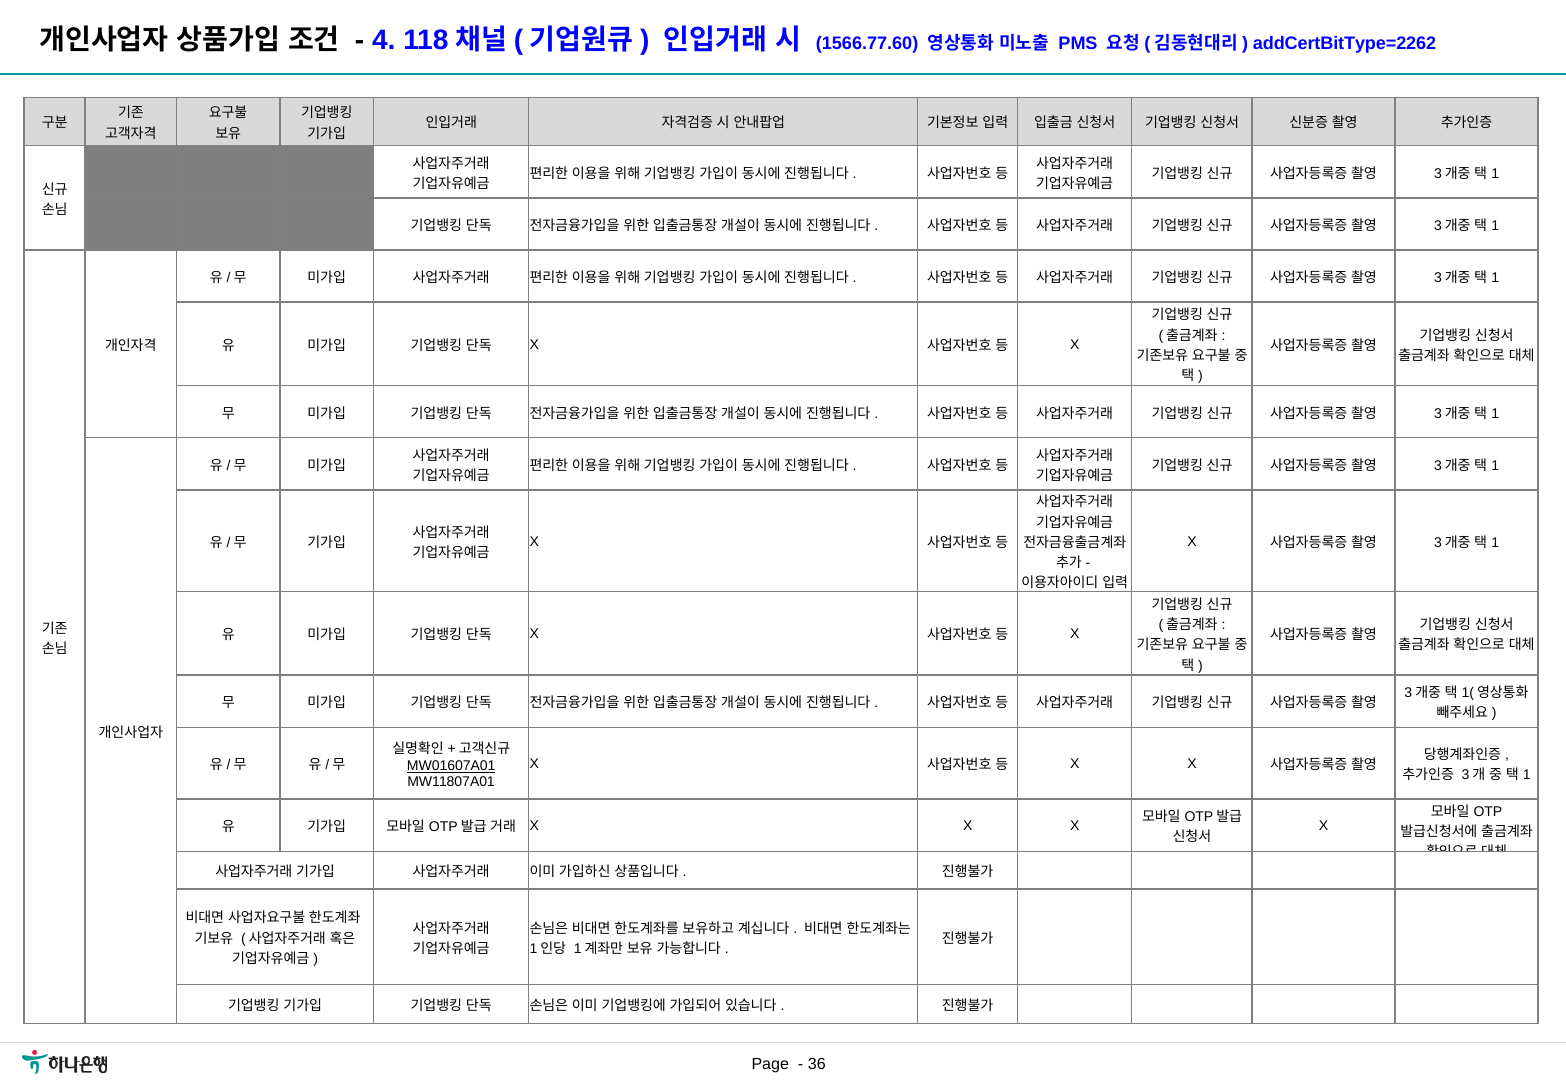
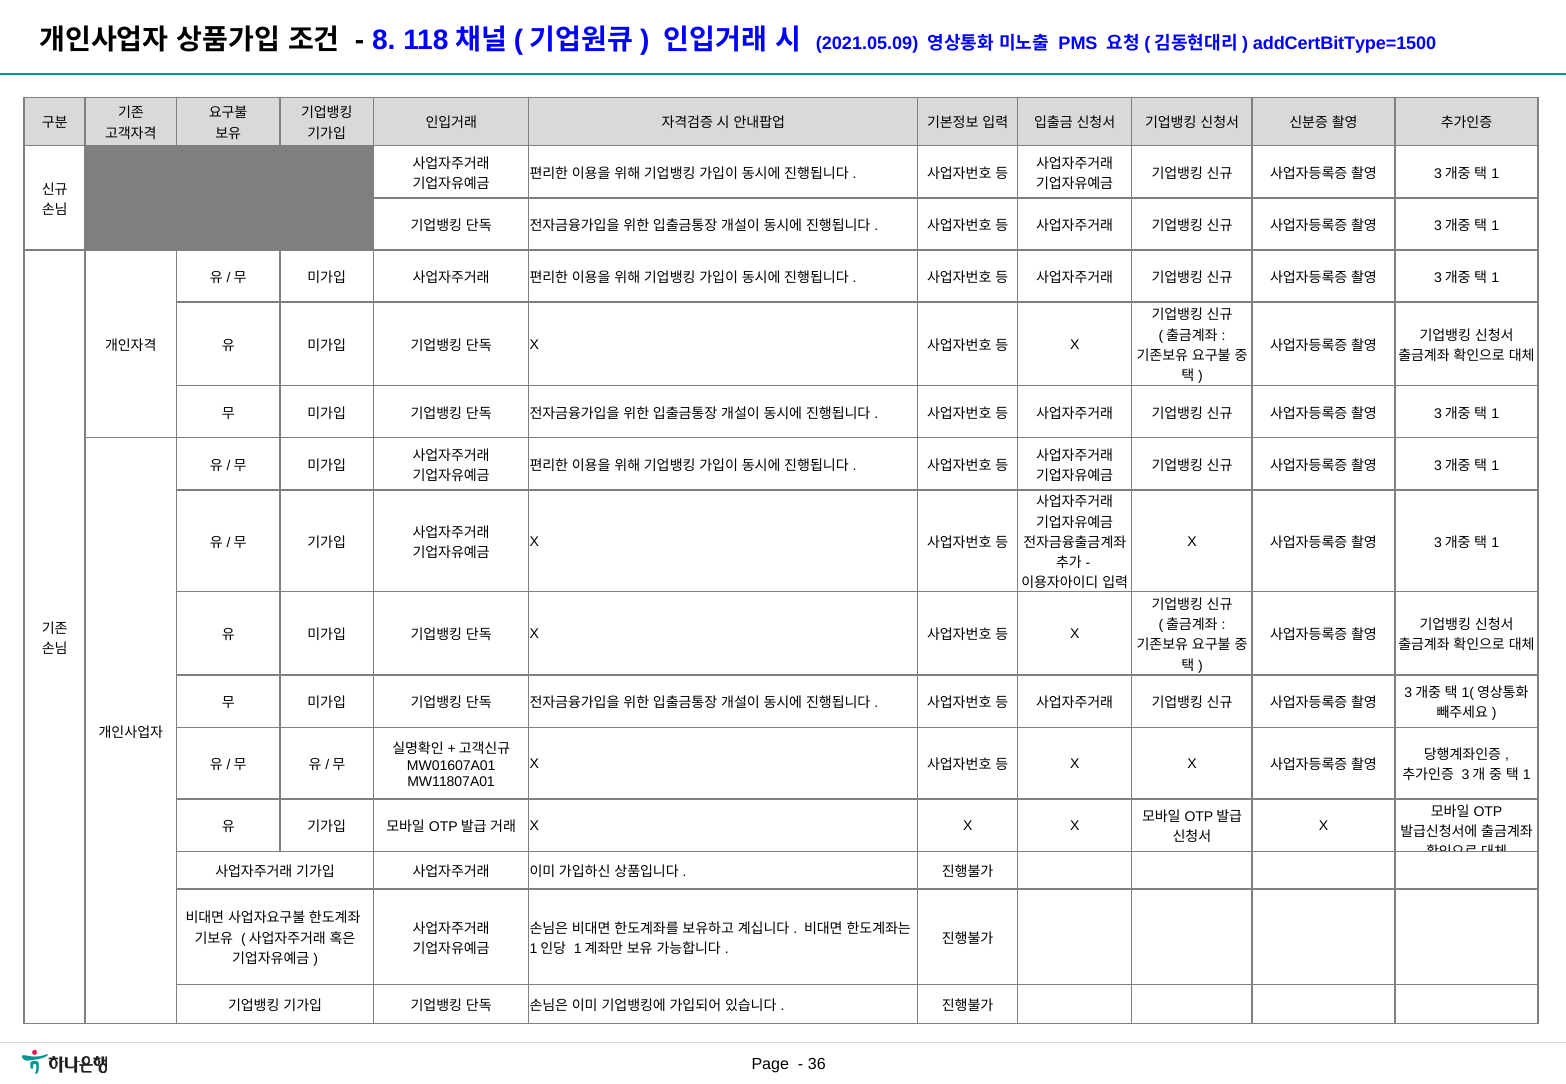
4: 4 -> 8
1566.77.60: 1566.77.60 -> 2021.05.09
addCertBitType=2262: addCertBitType=2262 -> addCertBitType=1500
MW01607A01 underline: present -> none
